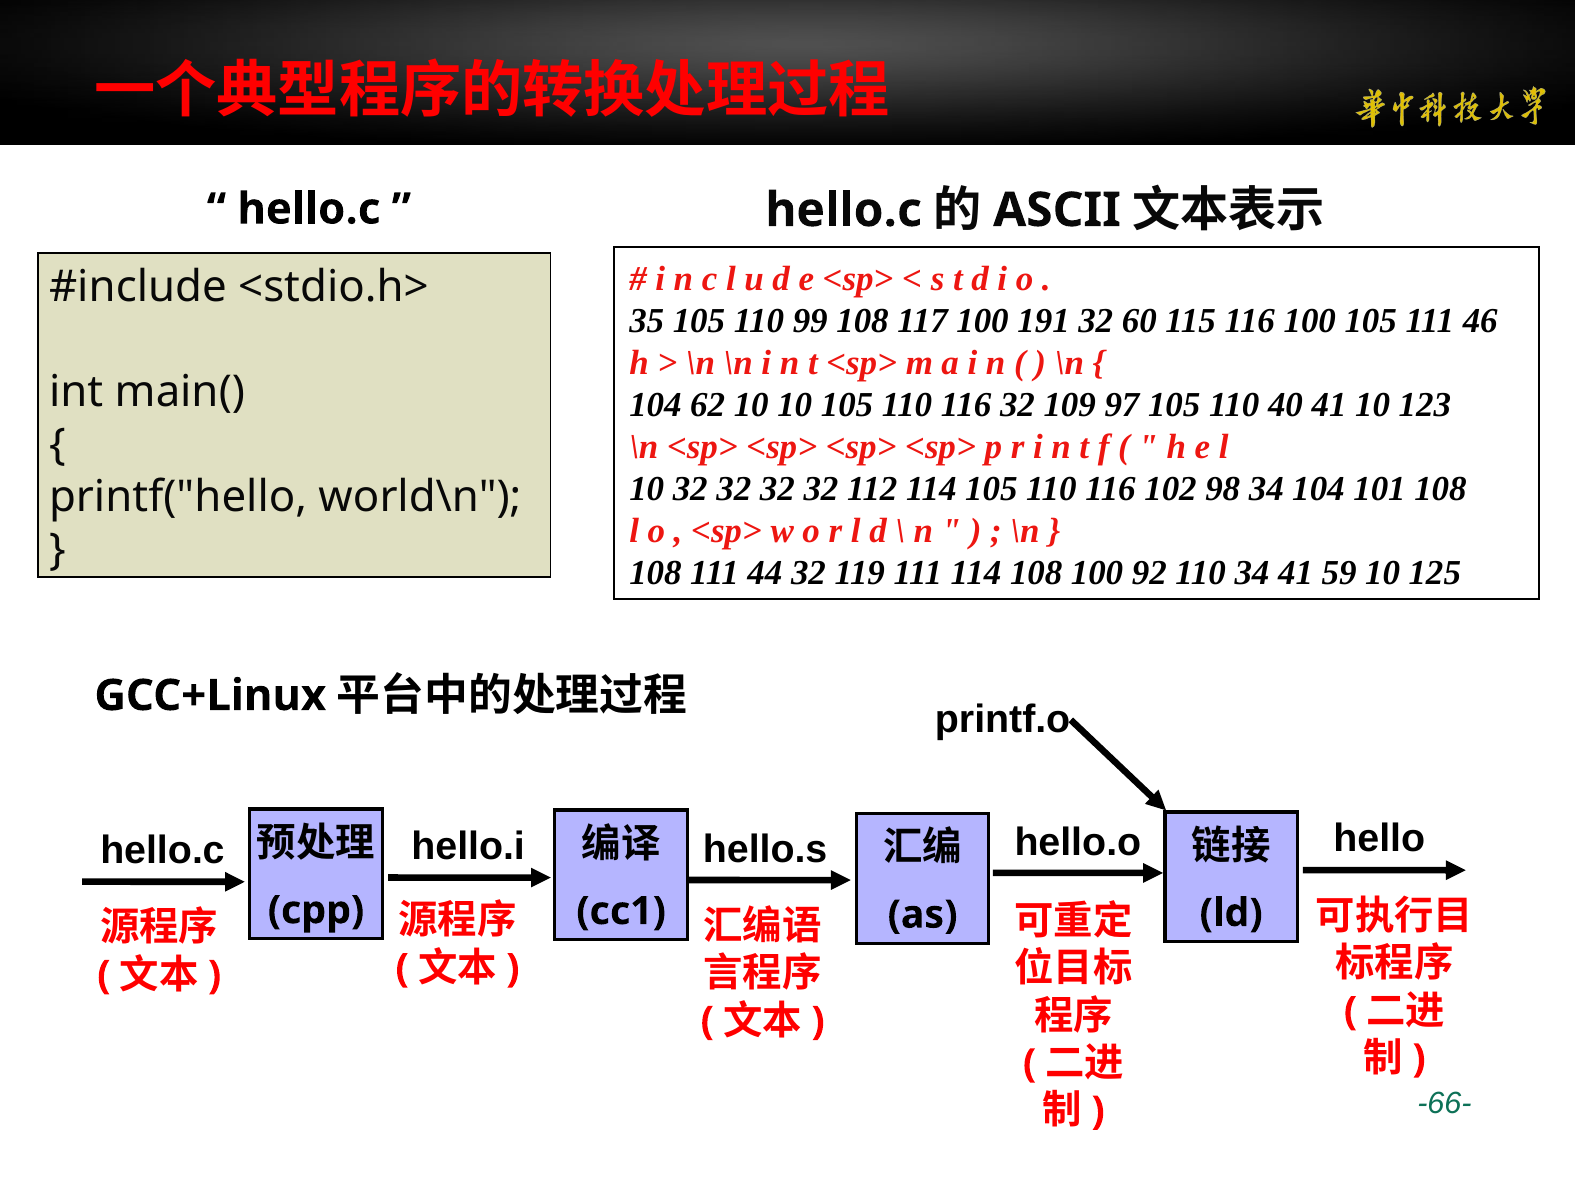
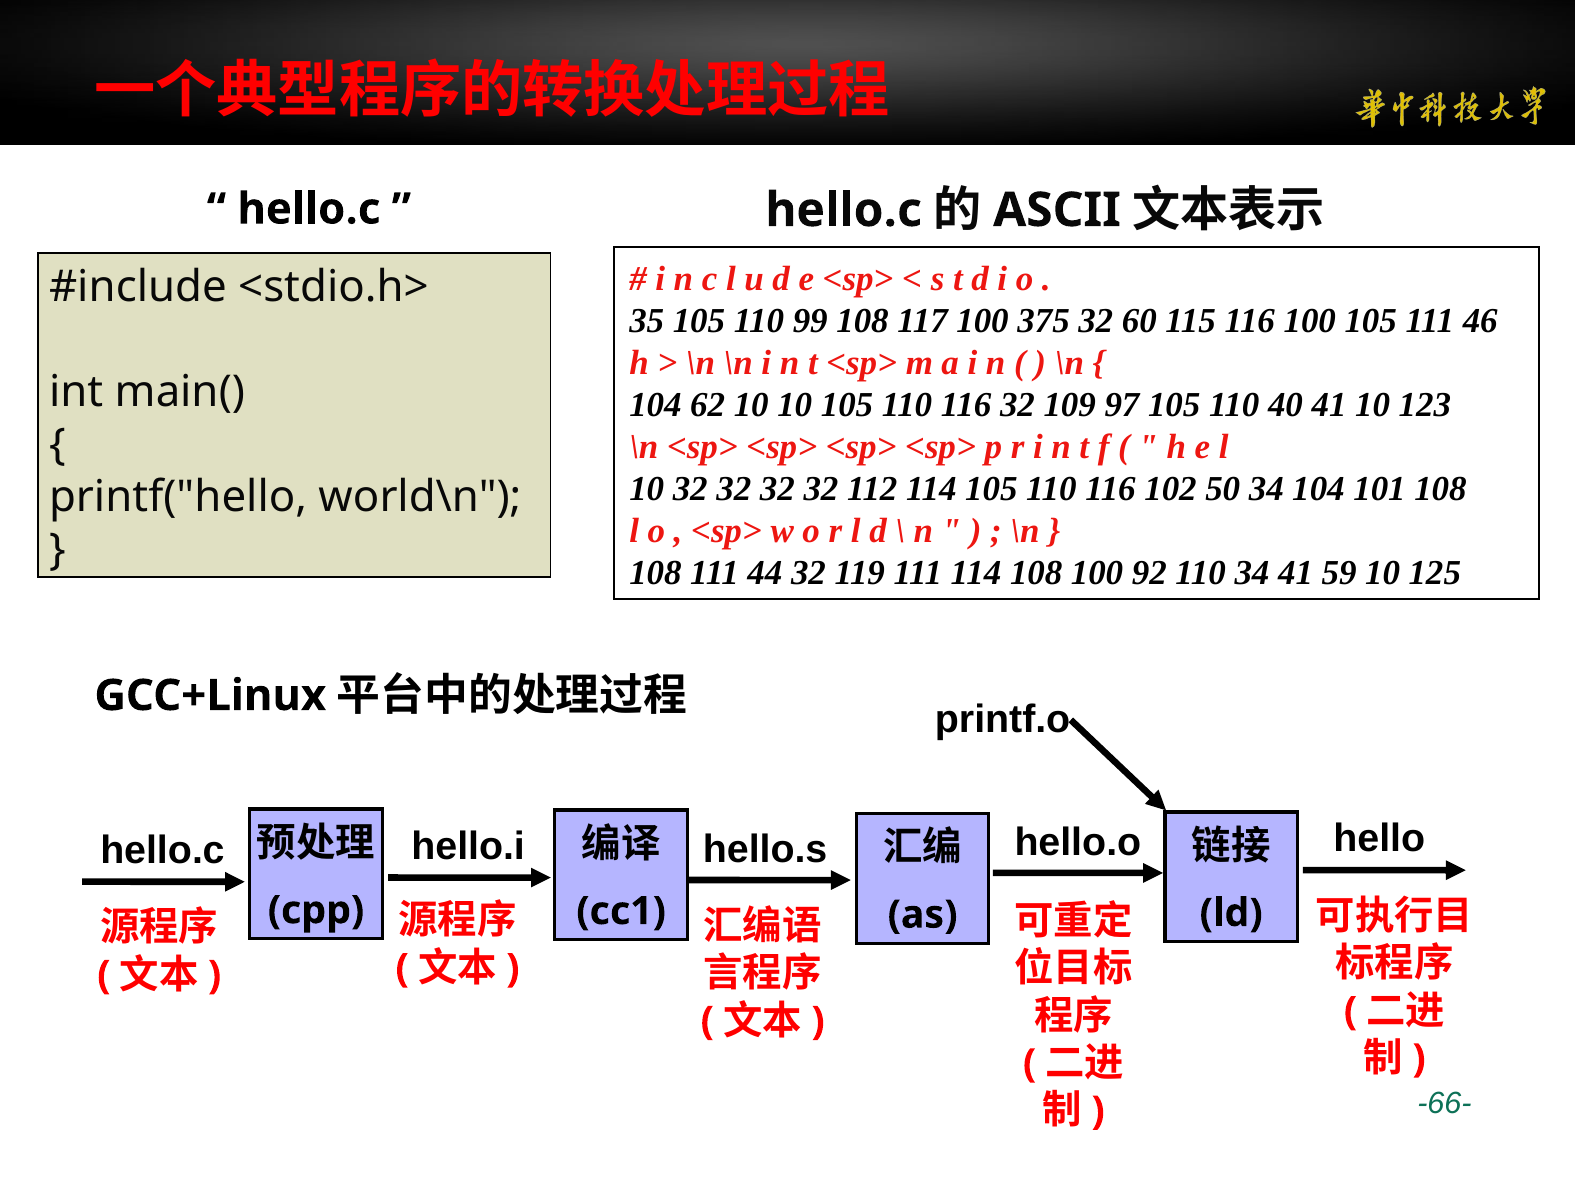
191: 191 -> 375
98: 98 -> 50
